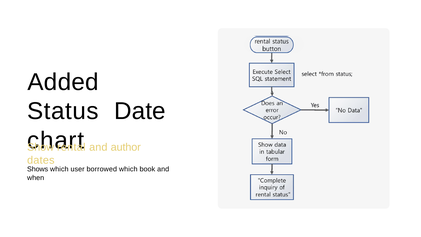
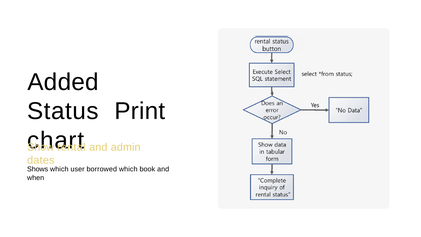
Date: Date -> Print
author: author -> admin
